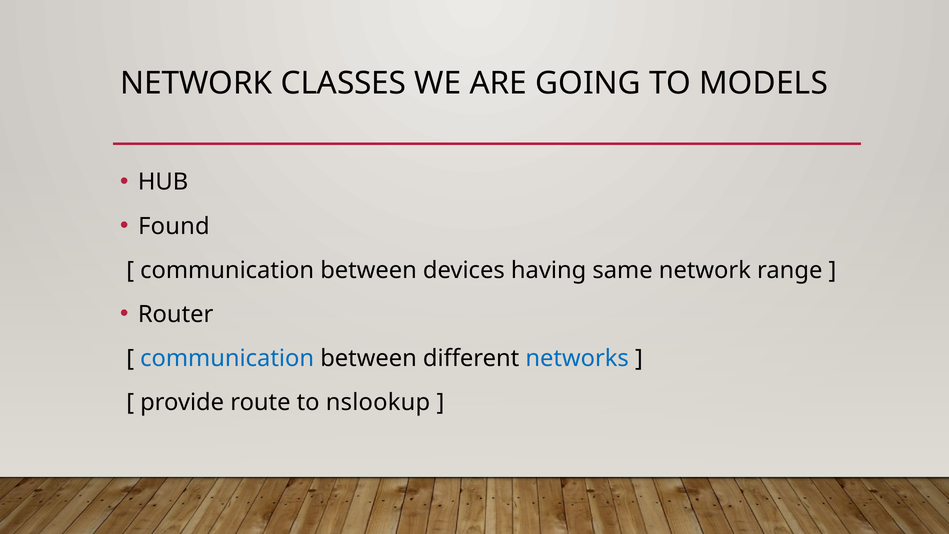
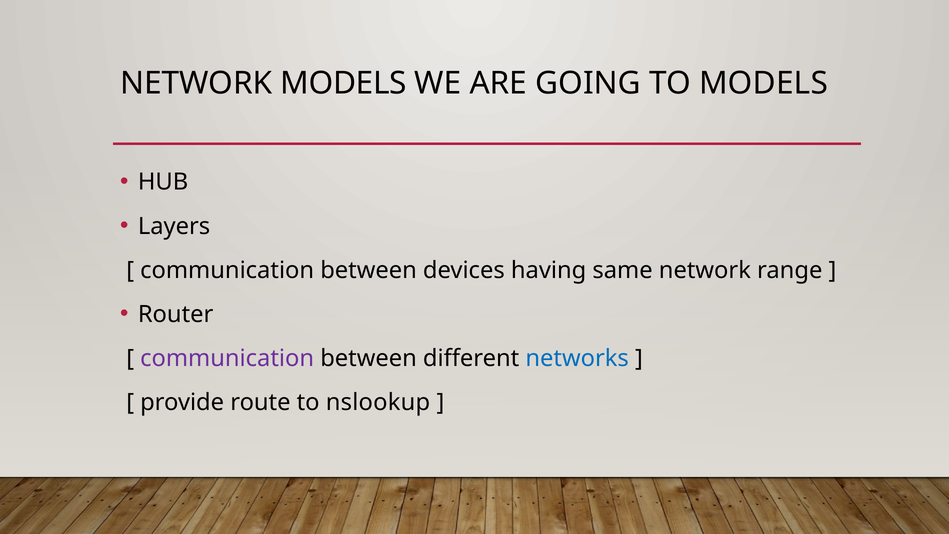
NETWORK CLASSES: CLASSES -> MODELS
Found: Found -> Layers
communication at (227, 358) colour: blue -> purple
